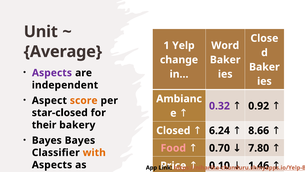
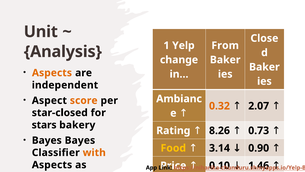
Word: Word -> From
Average: Average -> Analysis
Aspects at (52, 73) colour: purple -> orange
0.32 at (219, 106) colour: purple -> orange
0.92: 0.92 -> 2.07
their: their -> stars
Closed at (173, 130): Closed -> Rating
6.24: 6.24 -> 8.26
8.66: 8.66 -> 0.73
Food colour: pink -> yellow
0.70: 0.70 -> 3.14
7.80: 7.80 -> 0.90
